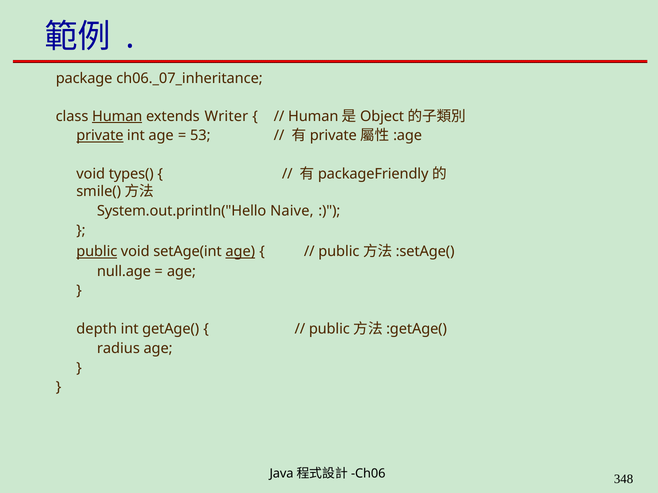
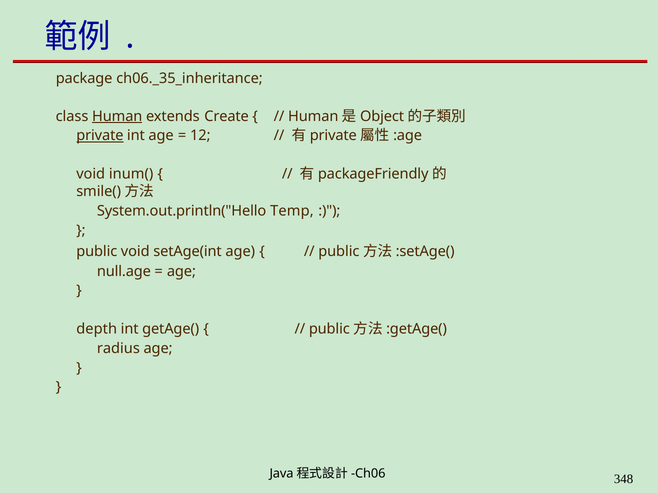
ch06._07_inheritance: ch06._07_inheritance -> ch06._35_inheritance
Writer: Writer -> Create
53: 53 -> 12
types(: types( -> inum(
Naive: Naive -> Temp
public underline: present -> none
age at (240, 252) underline: present -> none
